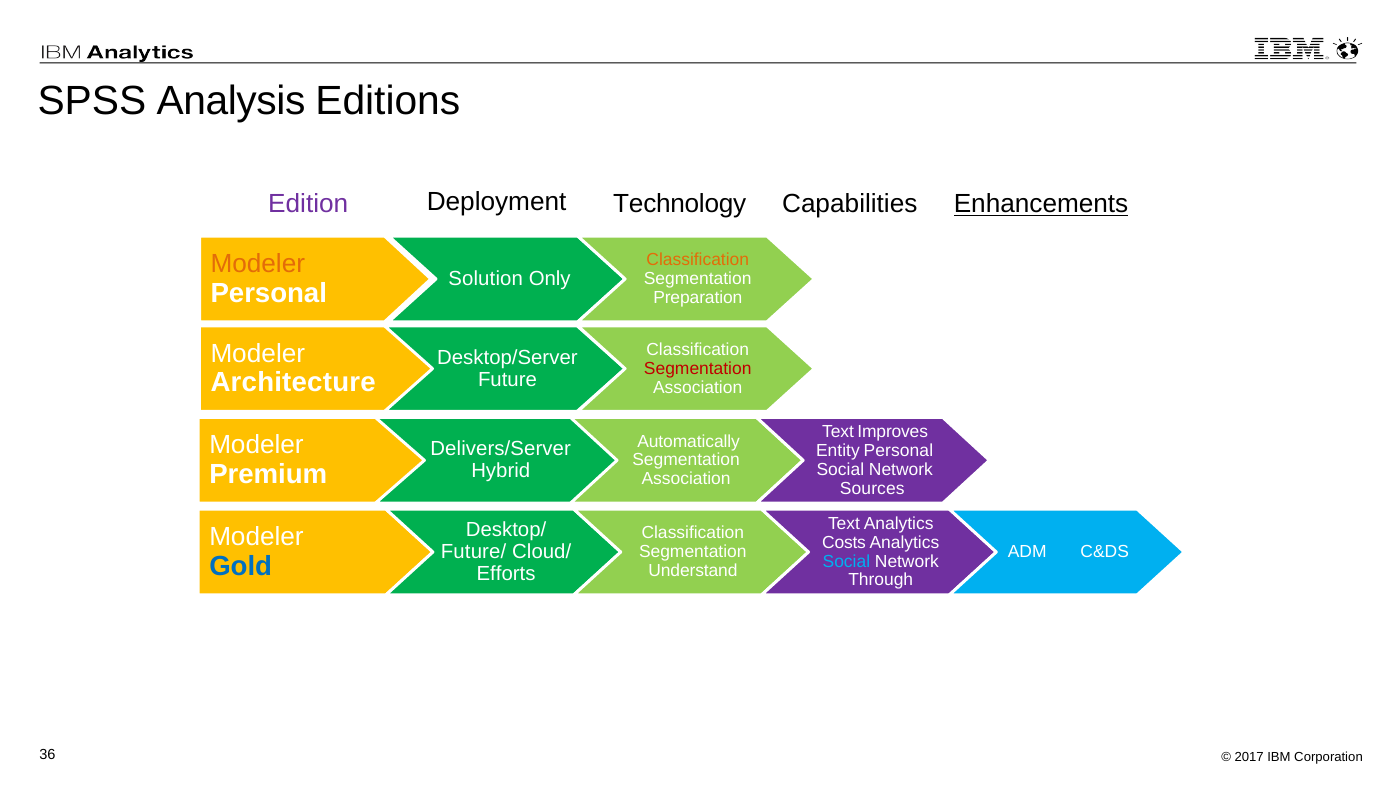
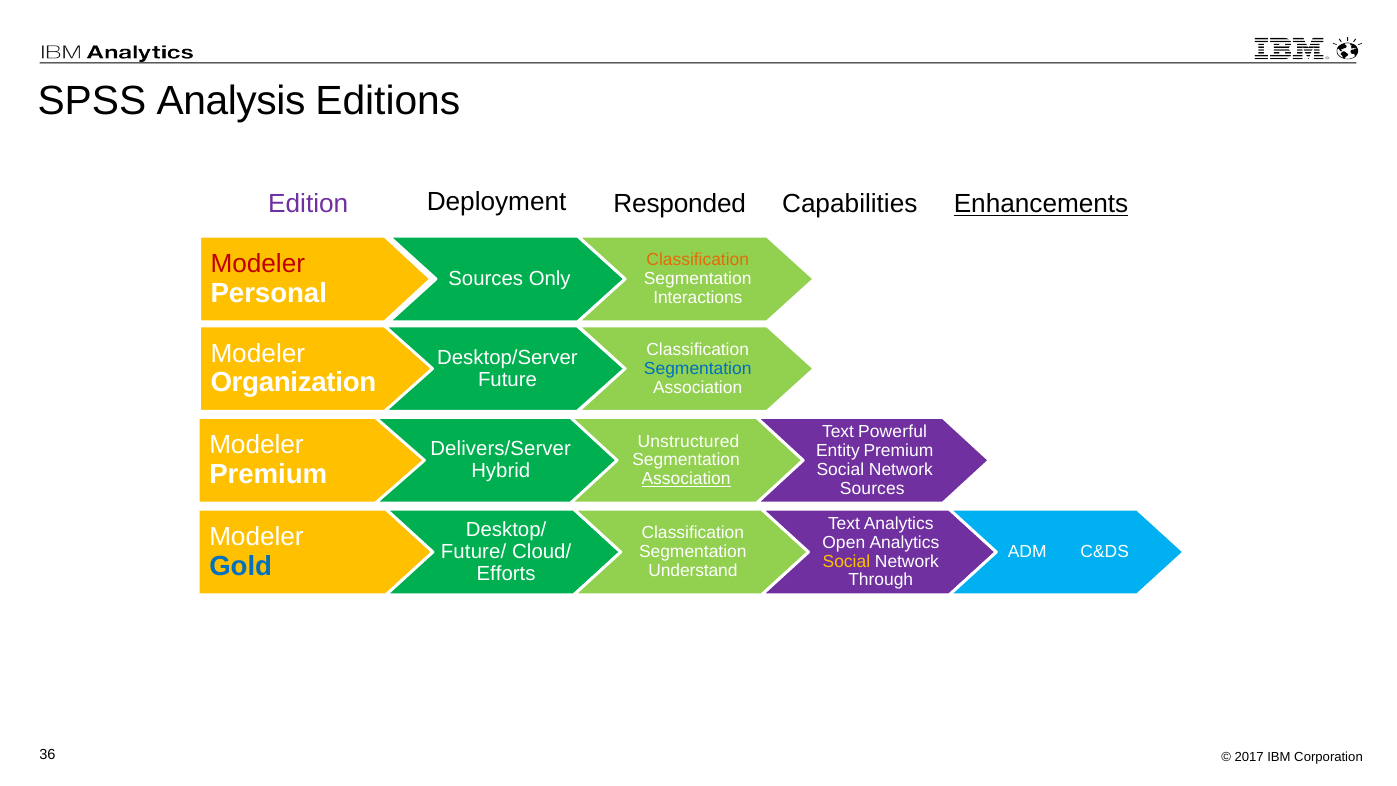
Technology: Technology -> Responded
Modeler at (258, 264) colour: orange -> red
Solution at (486, 279): Solution -> Sources
Preparation: Preparation -> Interactions
Segmentation at (698, 368) colour: red -> blue
Architecture: Architecture -> Organization
Improves: Improves -> Powerful
Automatically: Automatically -> Unstructured
Entity Personal: Personal -> Premium
Association at (686, 479) underline: none -> present
Costs: Costs -> Open
Social at (846, 561) colour: light blue -> yellow
